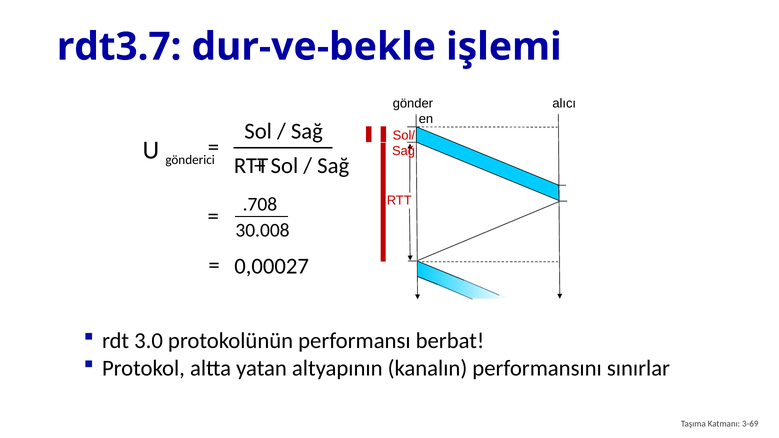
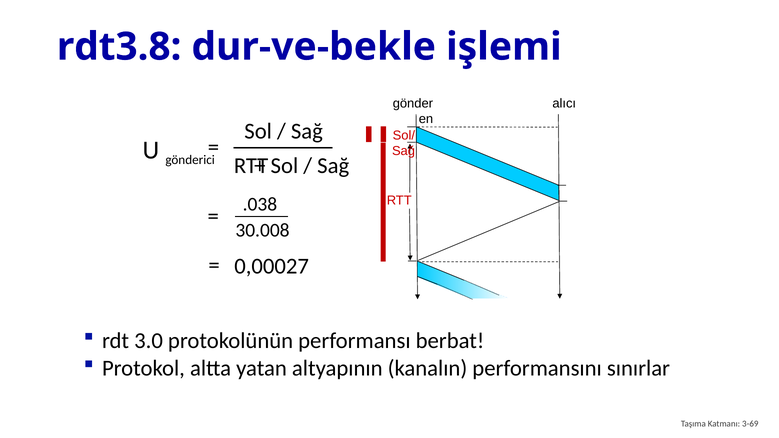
rdt3.7: rdt3.7 -> rdt3.8
.708: .708 -> .038
